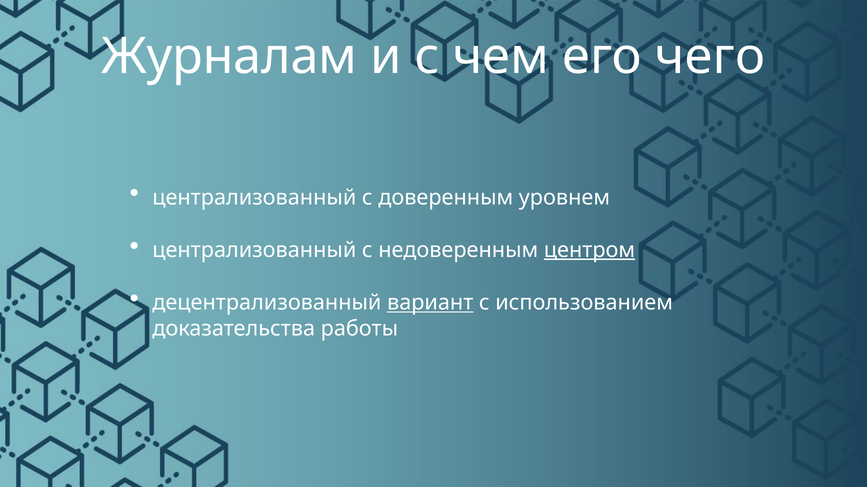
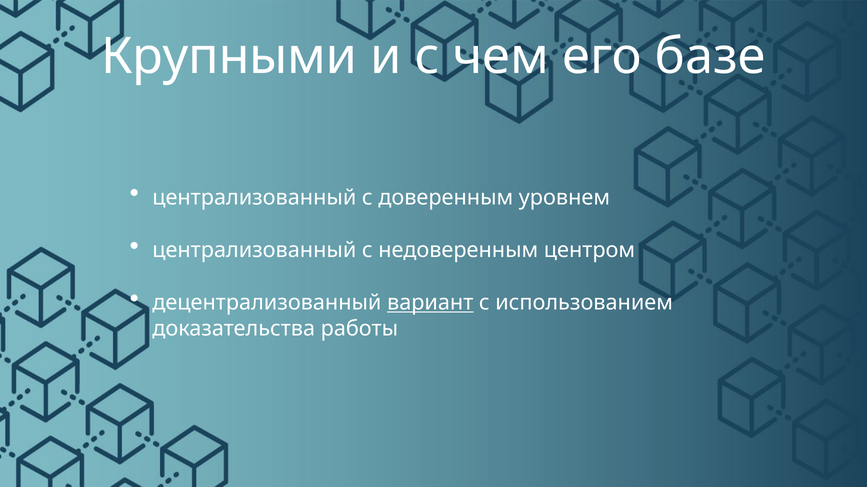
Журналам: Журналам -> Крупными
чего: чего -> базе
центром underline: present -> none
